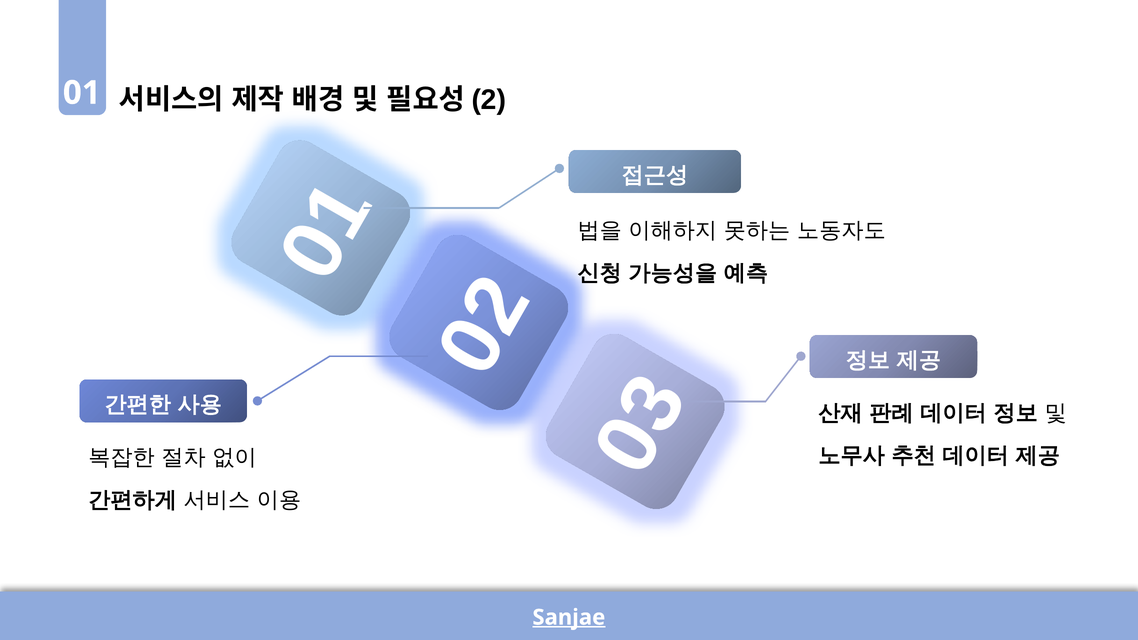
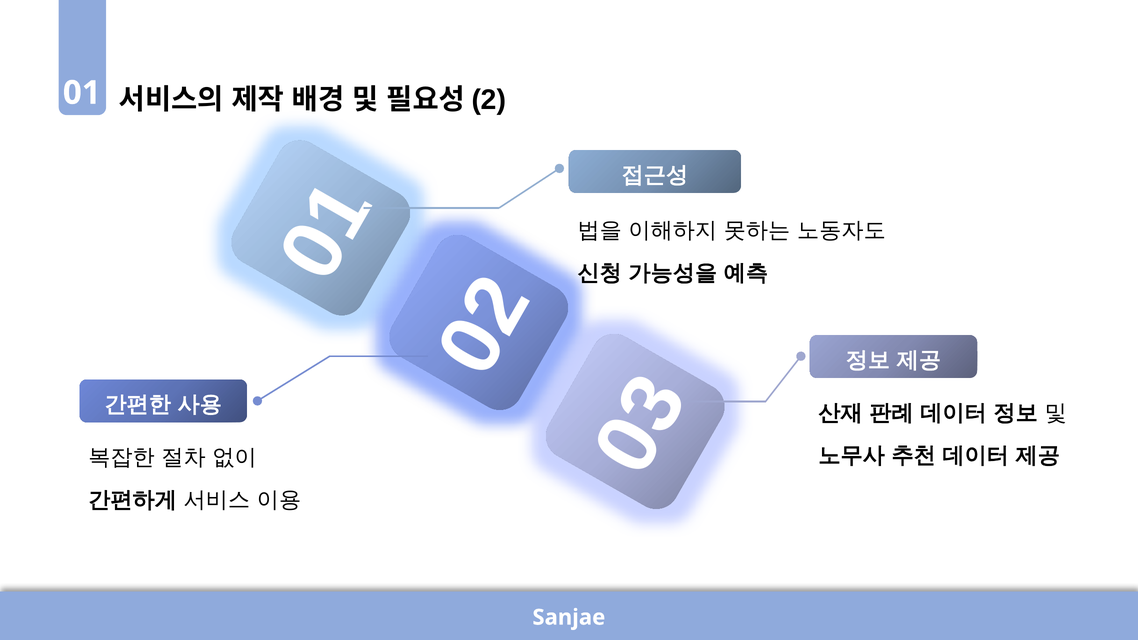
Sanjae underline: present -> none
